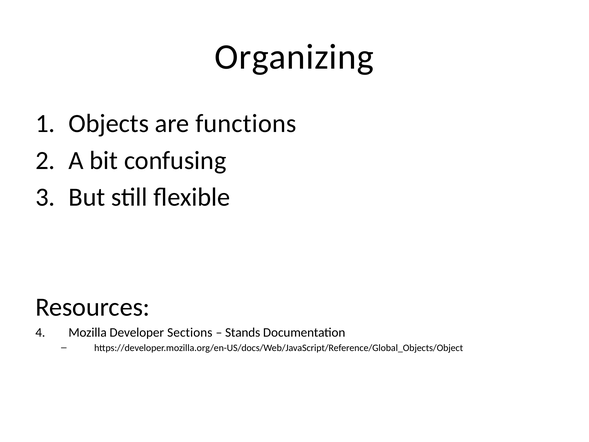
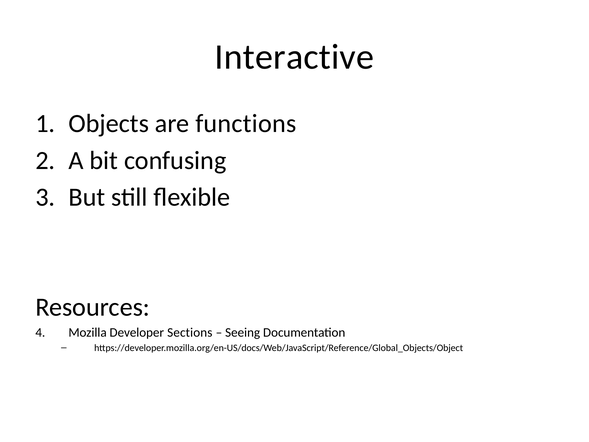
Organizing: Organizing -> Interactive
Stands: Stands -> Seeing
